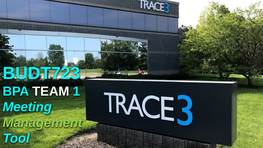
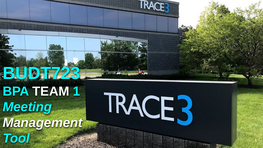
Management colour: light green -> white
